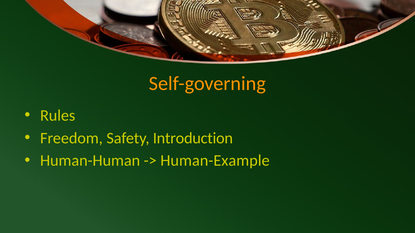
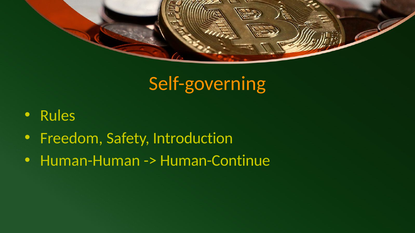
Human-Example: Human-Example -> Human-Continue
